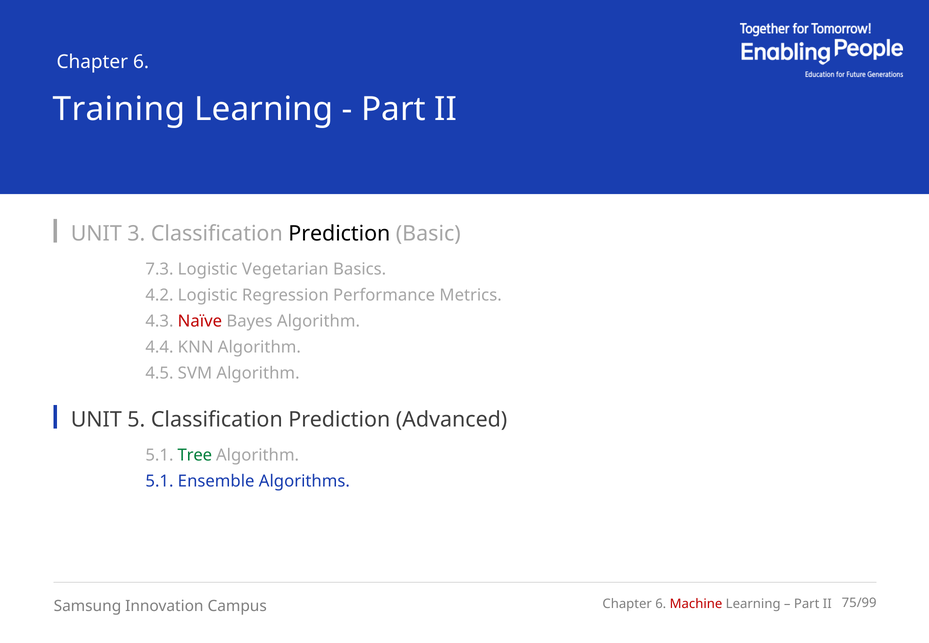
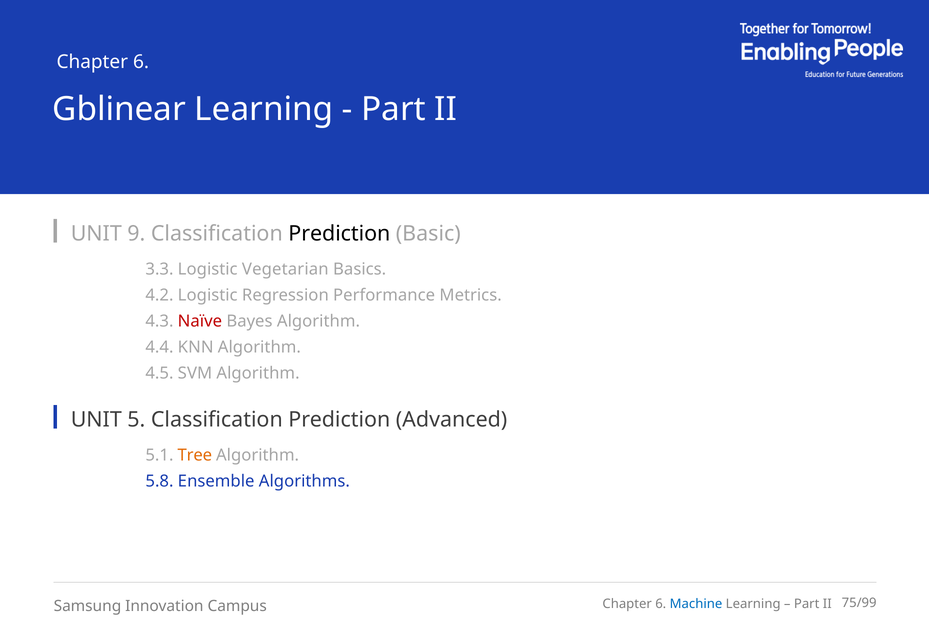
Training: Training -> Gblinear
3: 3 -> 9
7.3: 7.3 -> 3.3
Tree colour: green -> orange
5.1 at (159, 481): 5.1 -> 5.8
Machine colour: red -> blue
